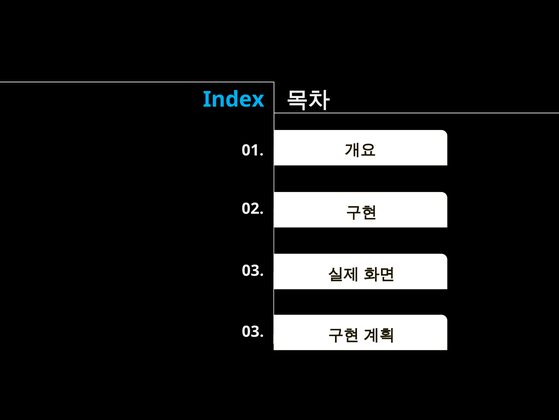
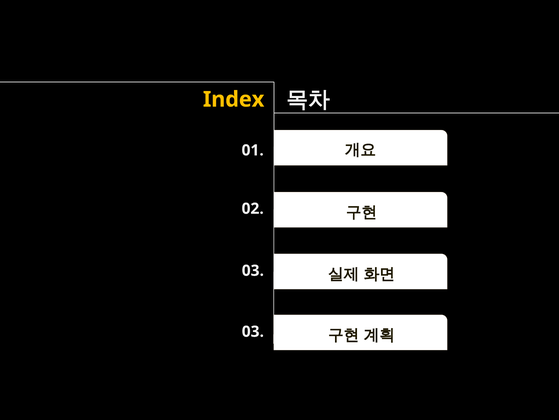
Index colour: light blue -> yellow
